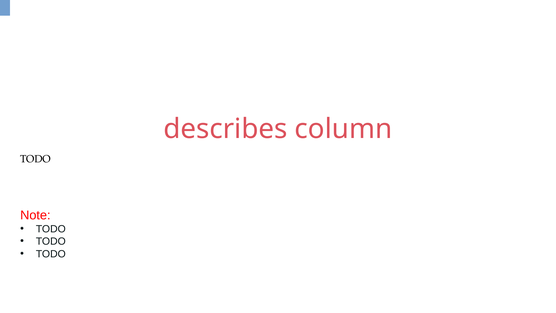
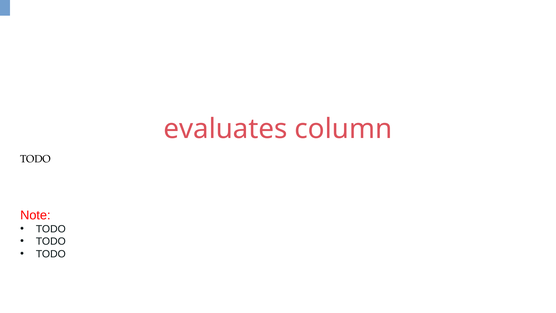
describes: describes -> evaluates
